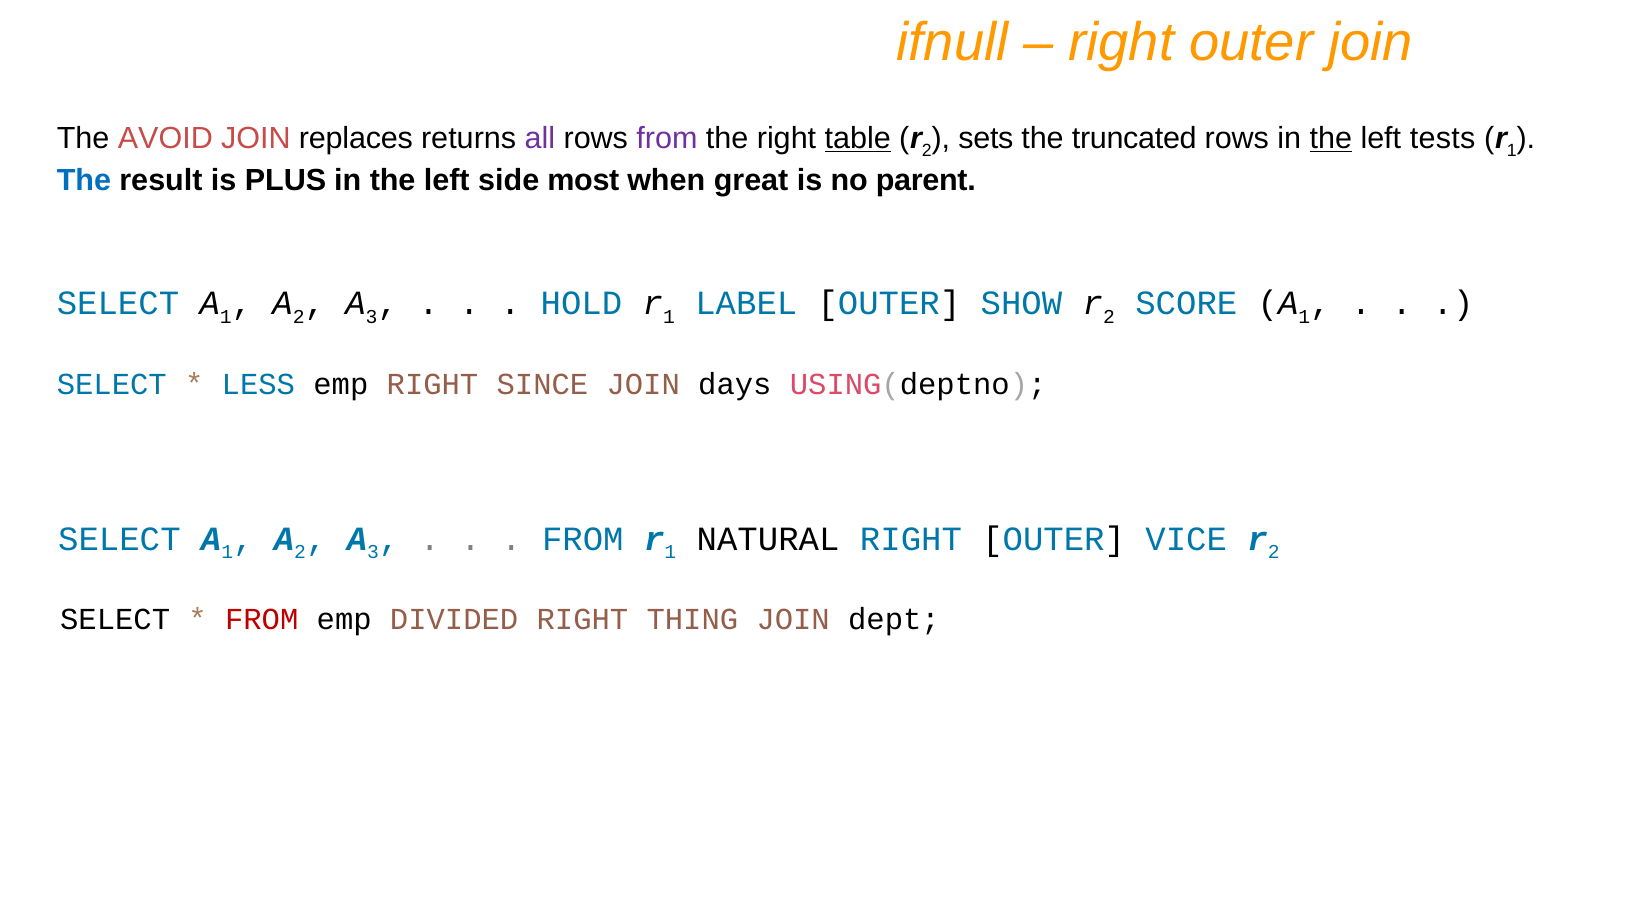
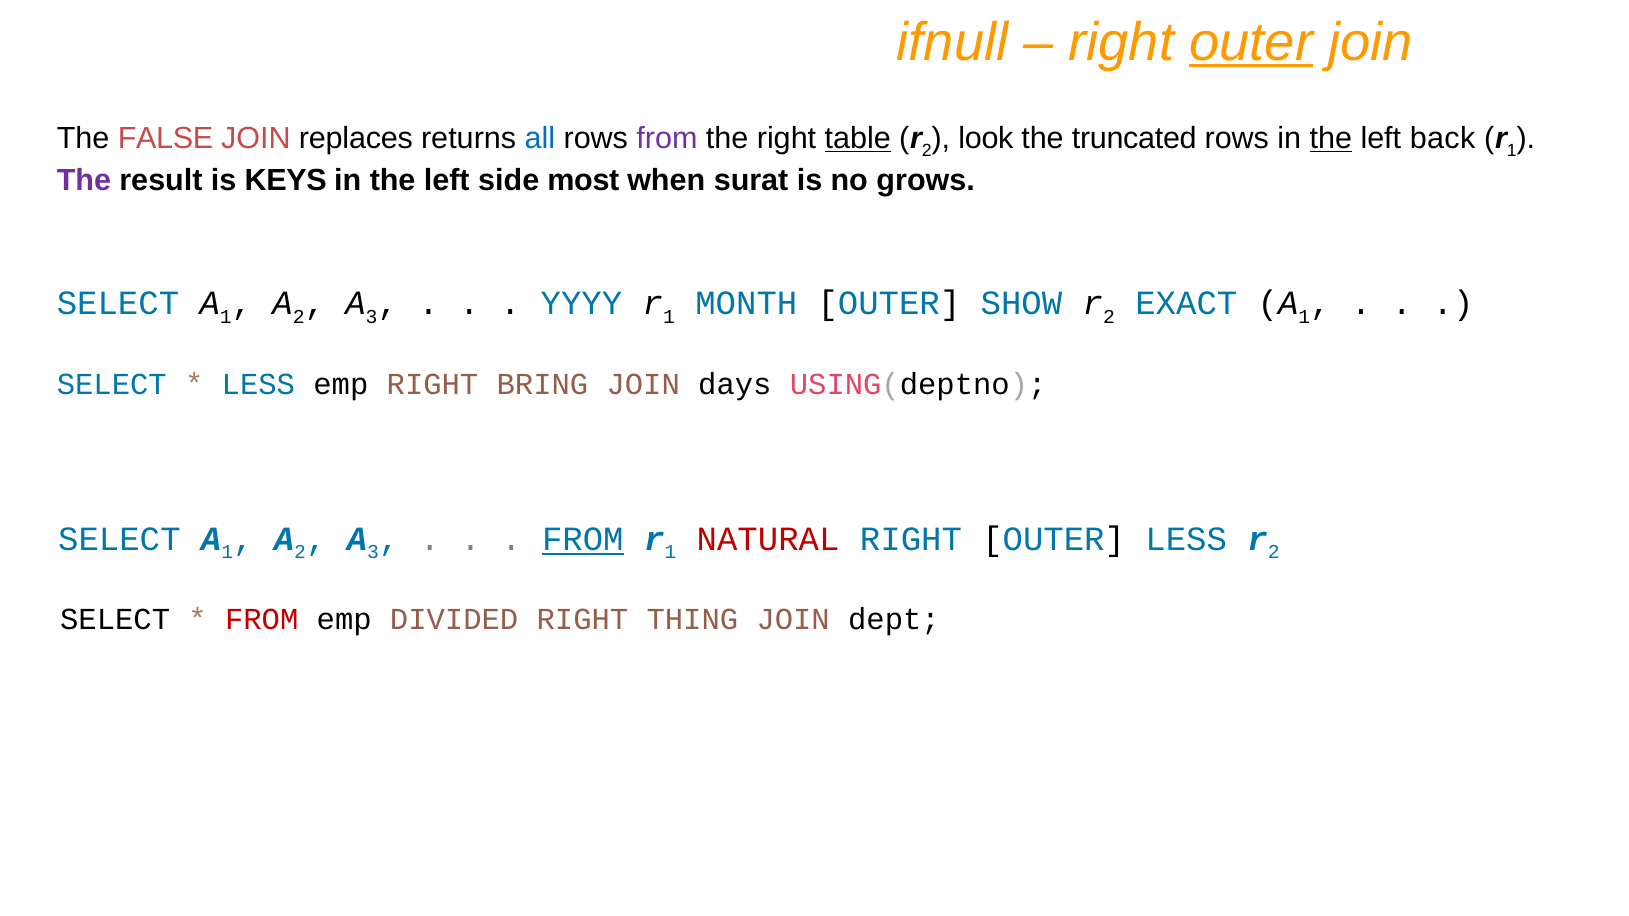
outer at (1251, 42) underline: none -> present
AVOID: AVOID -> FALSE
all colour: purple -> blue
sets: sets -> look
tests: tests -> back
The at (84, 180) colour: blue -> purple
PLUS: PLUS -> KEYS
great: great -> surat
parent: parent -> grows
HOLD: HOLD -> YYYY
LABEL: LABEL -> MONTH
SCORE: SCORE -> EXACT
SINCE: SINCE -> BRING
FROM at (583, 539) underline: none -> present
NATURAL colour: black -> red
OUTER VICE: VICE -> LESS
